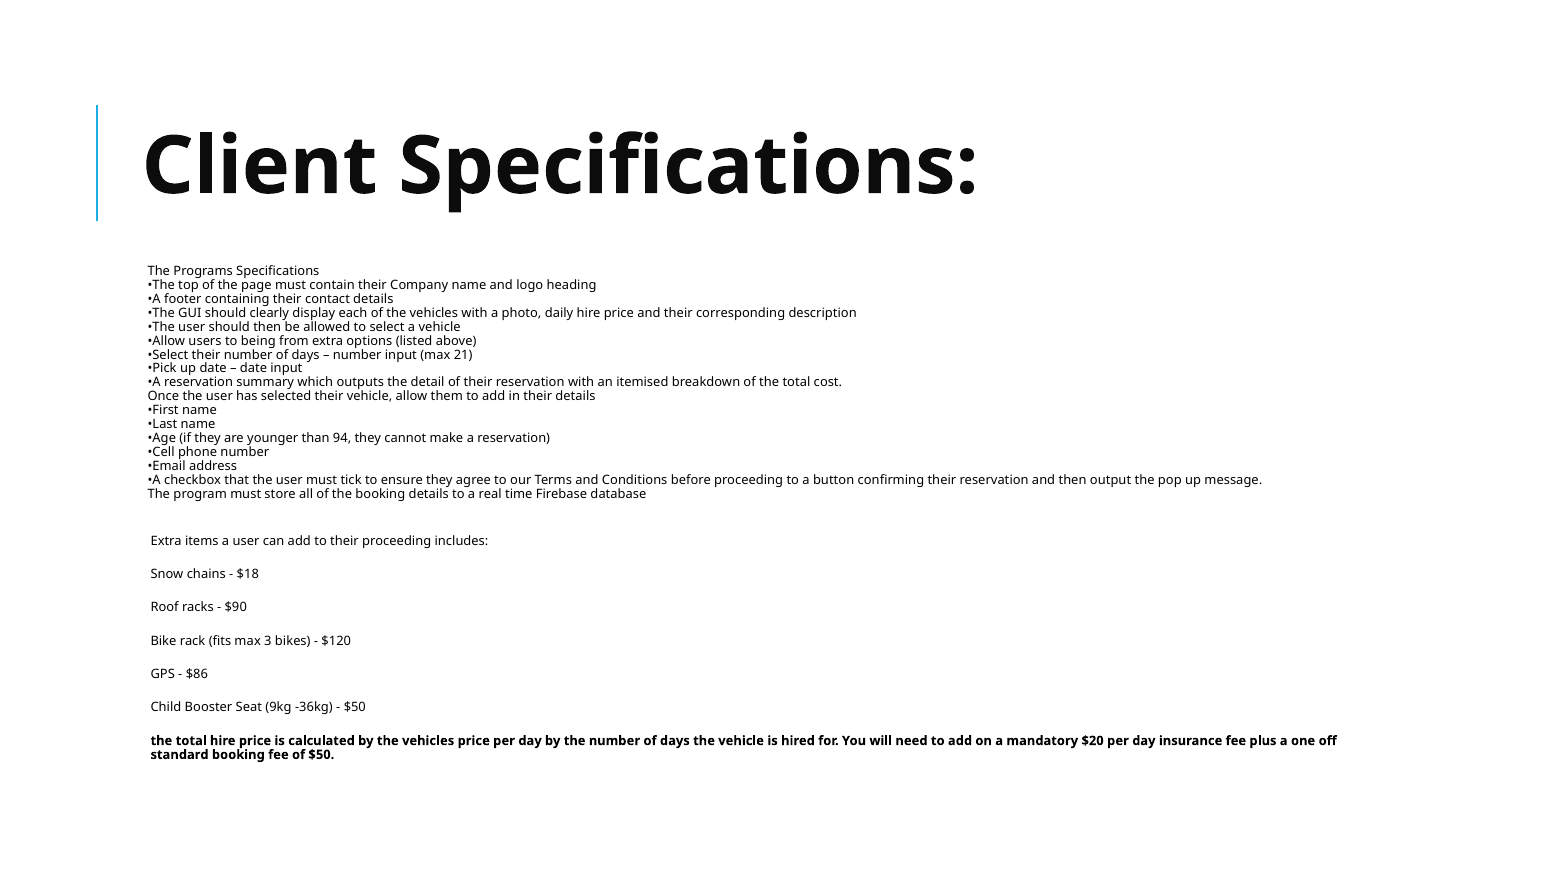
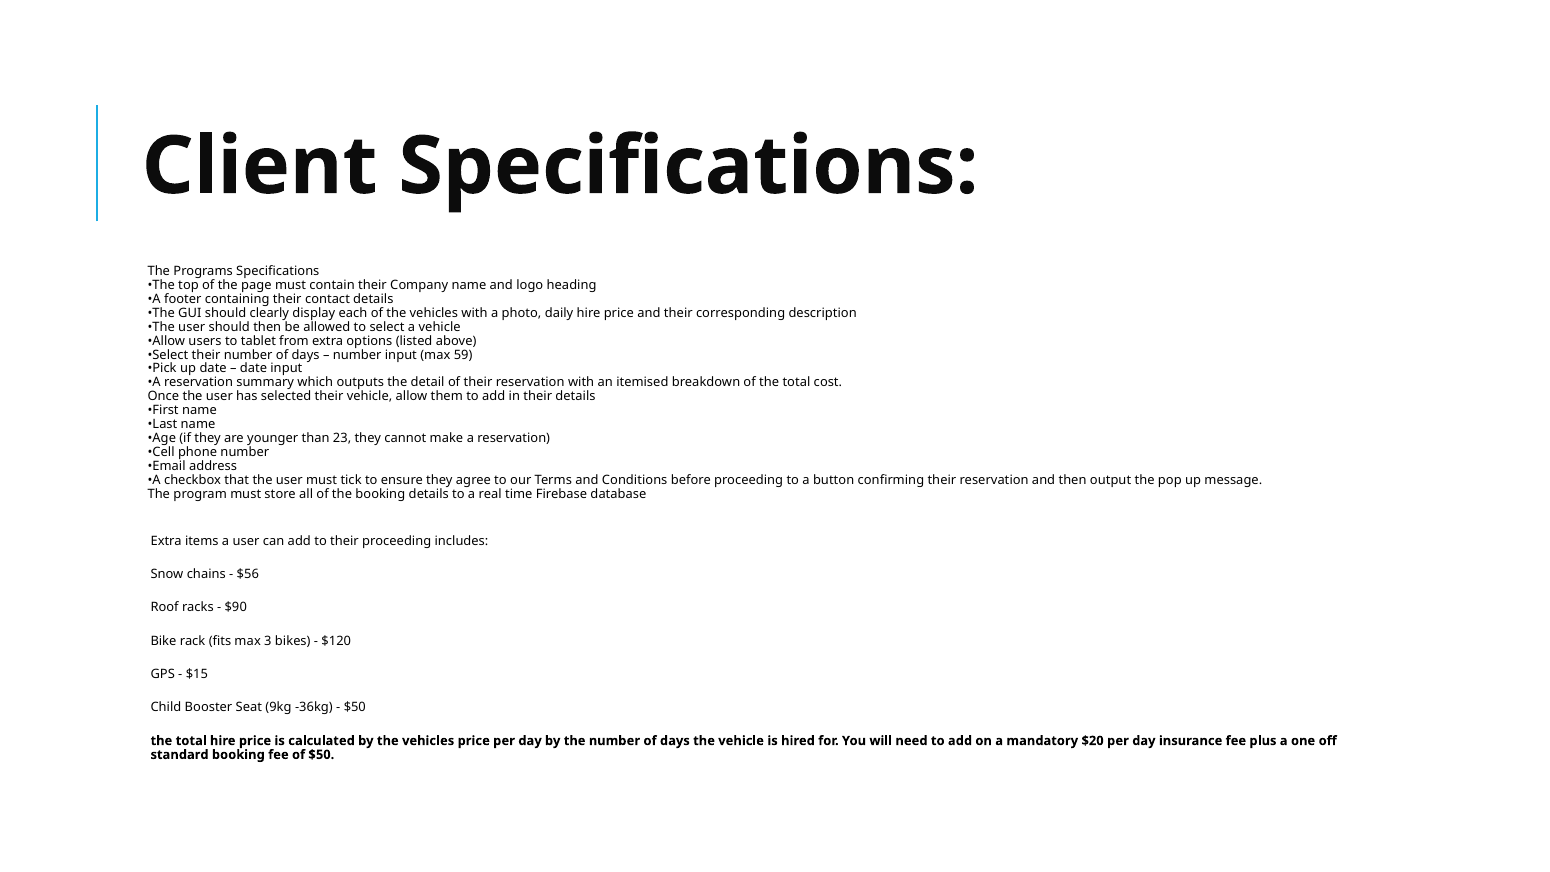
being: being -> tablet
21: 21 -> 59
94: 94 -> 23
$18: $18 -> $56
$86: $86 -> $15
